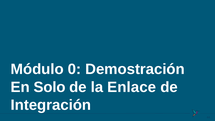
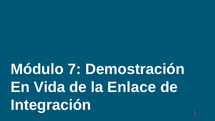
0: 0 -> 7
Solo: Solo -> Vida
